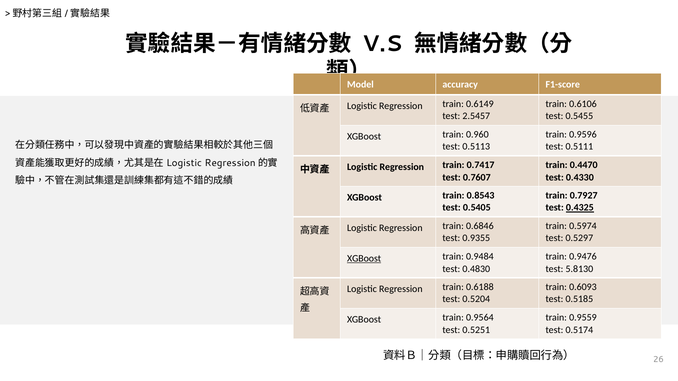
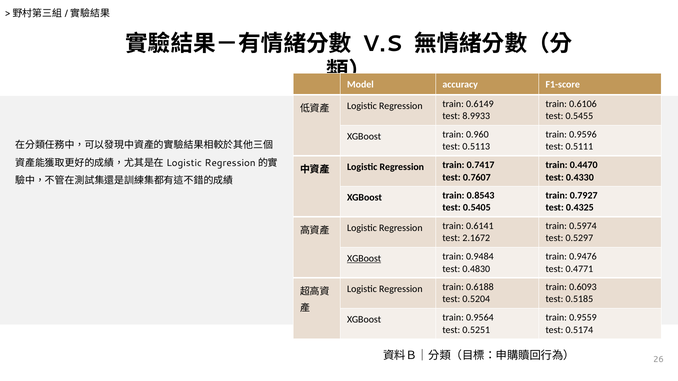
2.5457: 2.5457 -> 8.9933
0.4325 underline: present -> none
0.6846: 0.6846 -> 0.6141
0.9355: 0.9355 -> 2.1672
5.8130: 5.8130 -> 0.4771
